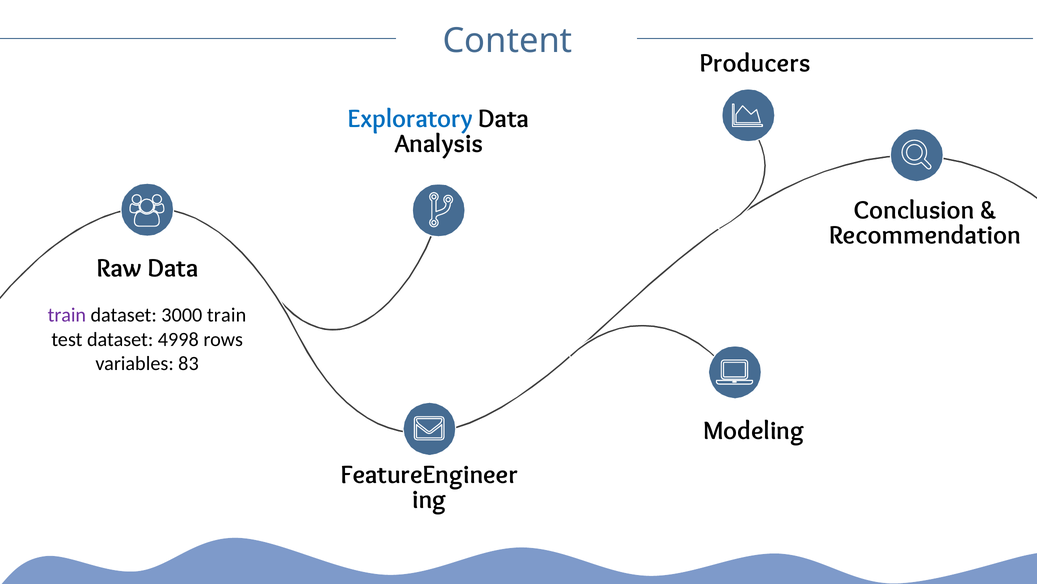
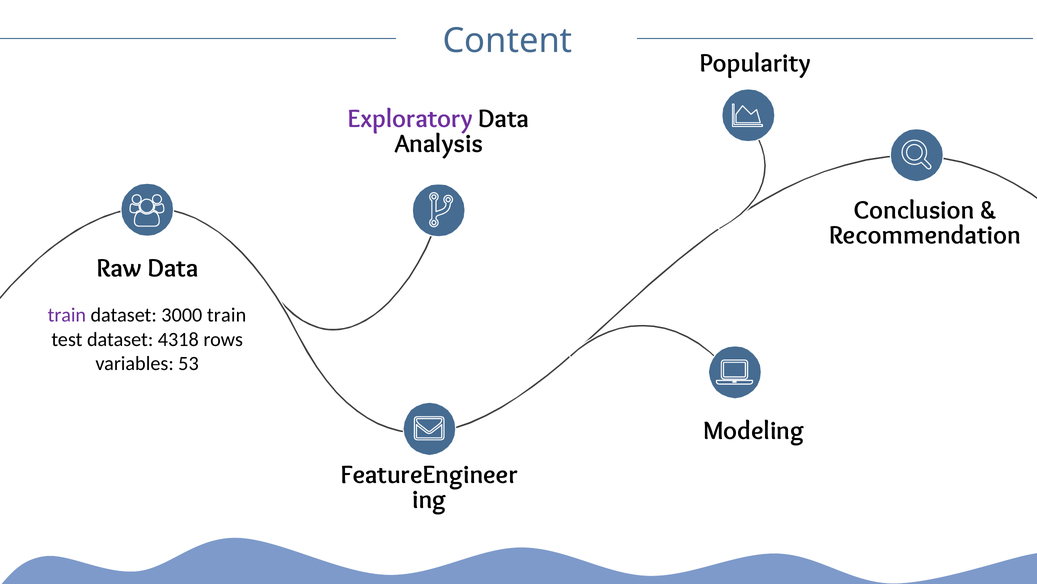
Producers: Producers -> Popularity
Exploratory colour: blue -> purple
4998: 4998 -> 4318
83: 83 -> 53
